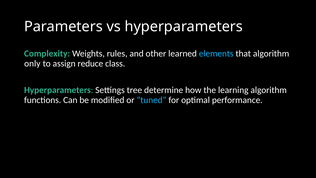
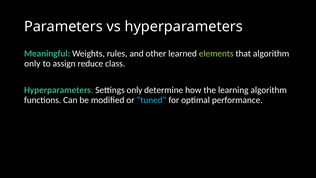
Complexity: Complexity -> Meaningful
elements colour: light blue -> light green
Settings tree: tree -> only
